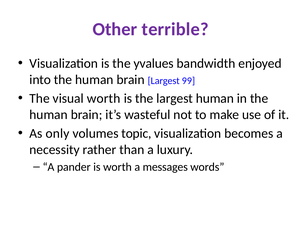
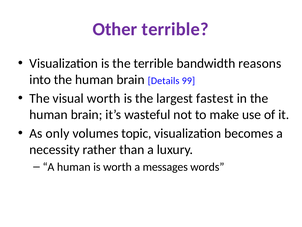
the yvalues: yvalues -> terrible
enjoyed: enjoyed -> reasons
brain Largest: Largest -> Details
largest human: human -> fastest
A pander: pander -> human
